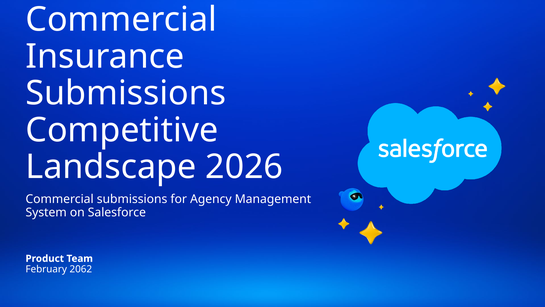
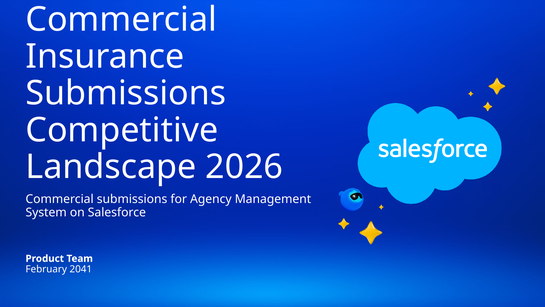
2062: 2062 -> 2041
